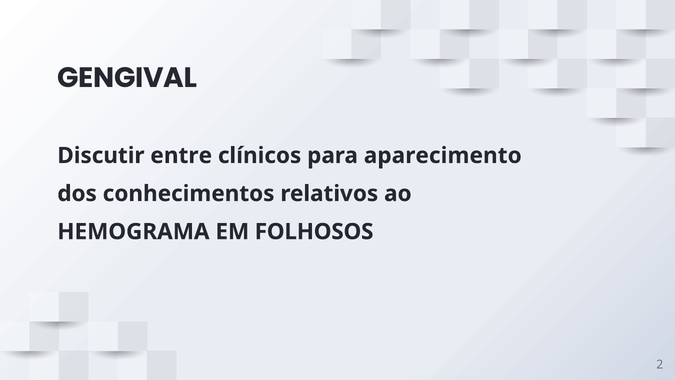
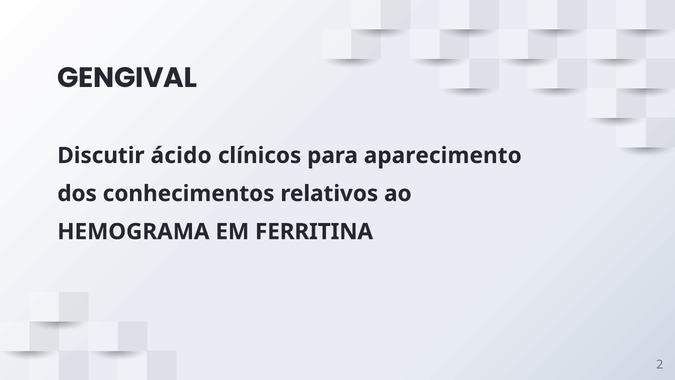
entre: entre -> ácido
FOLHOSOS: FOLHOSOS -> FERRITINA
